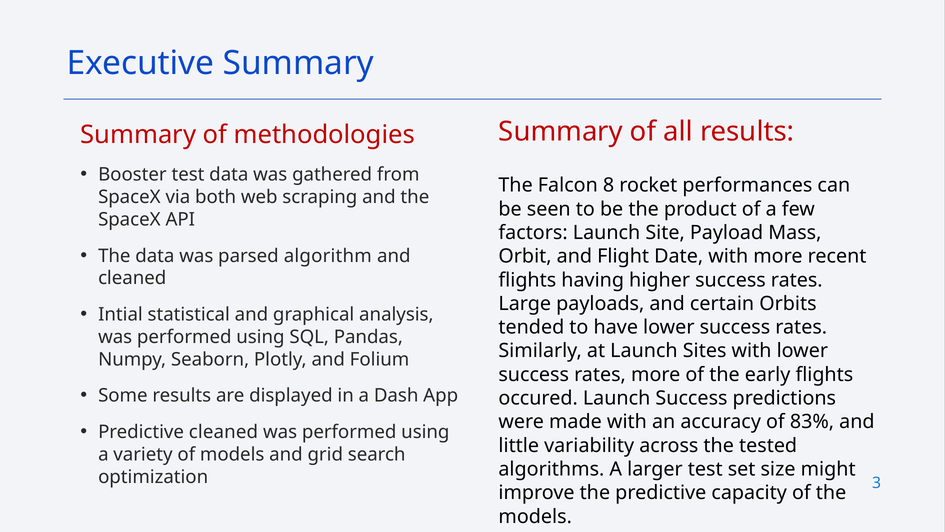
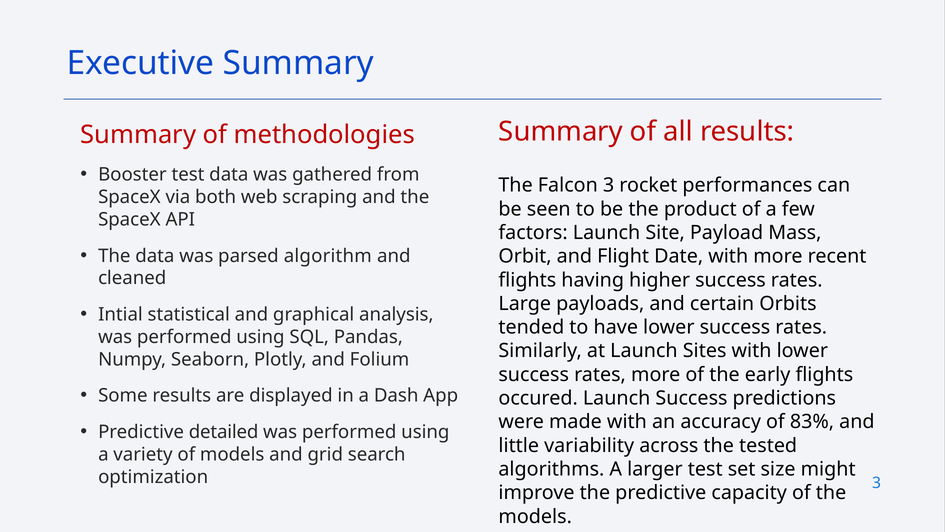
Falcon 8: 8 -> 3
Predictive cleaned: cleaned -> detailed
